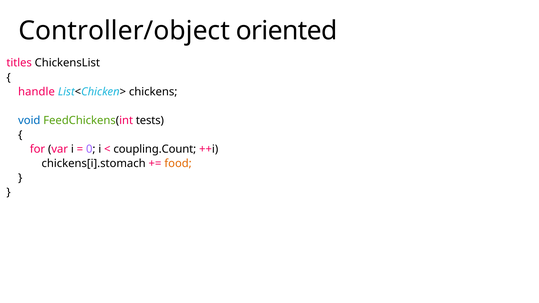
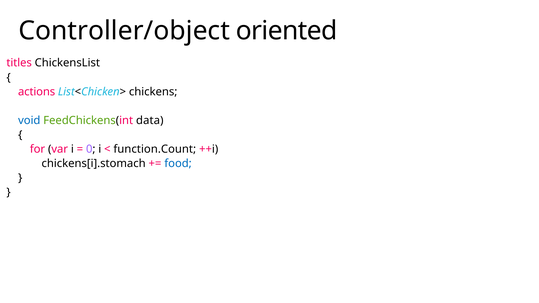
handle: handle -> actions
tests: tests -> data
coupling.Count: coupling.Count -> function.Count
food colour: orange -> blue
